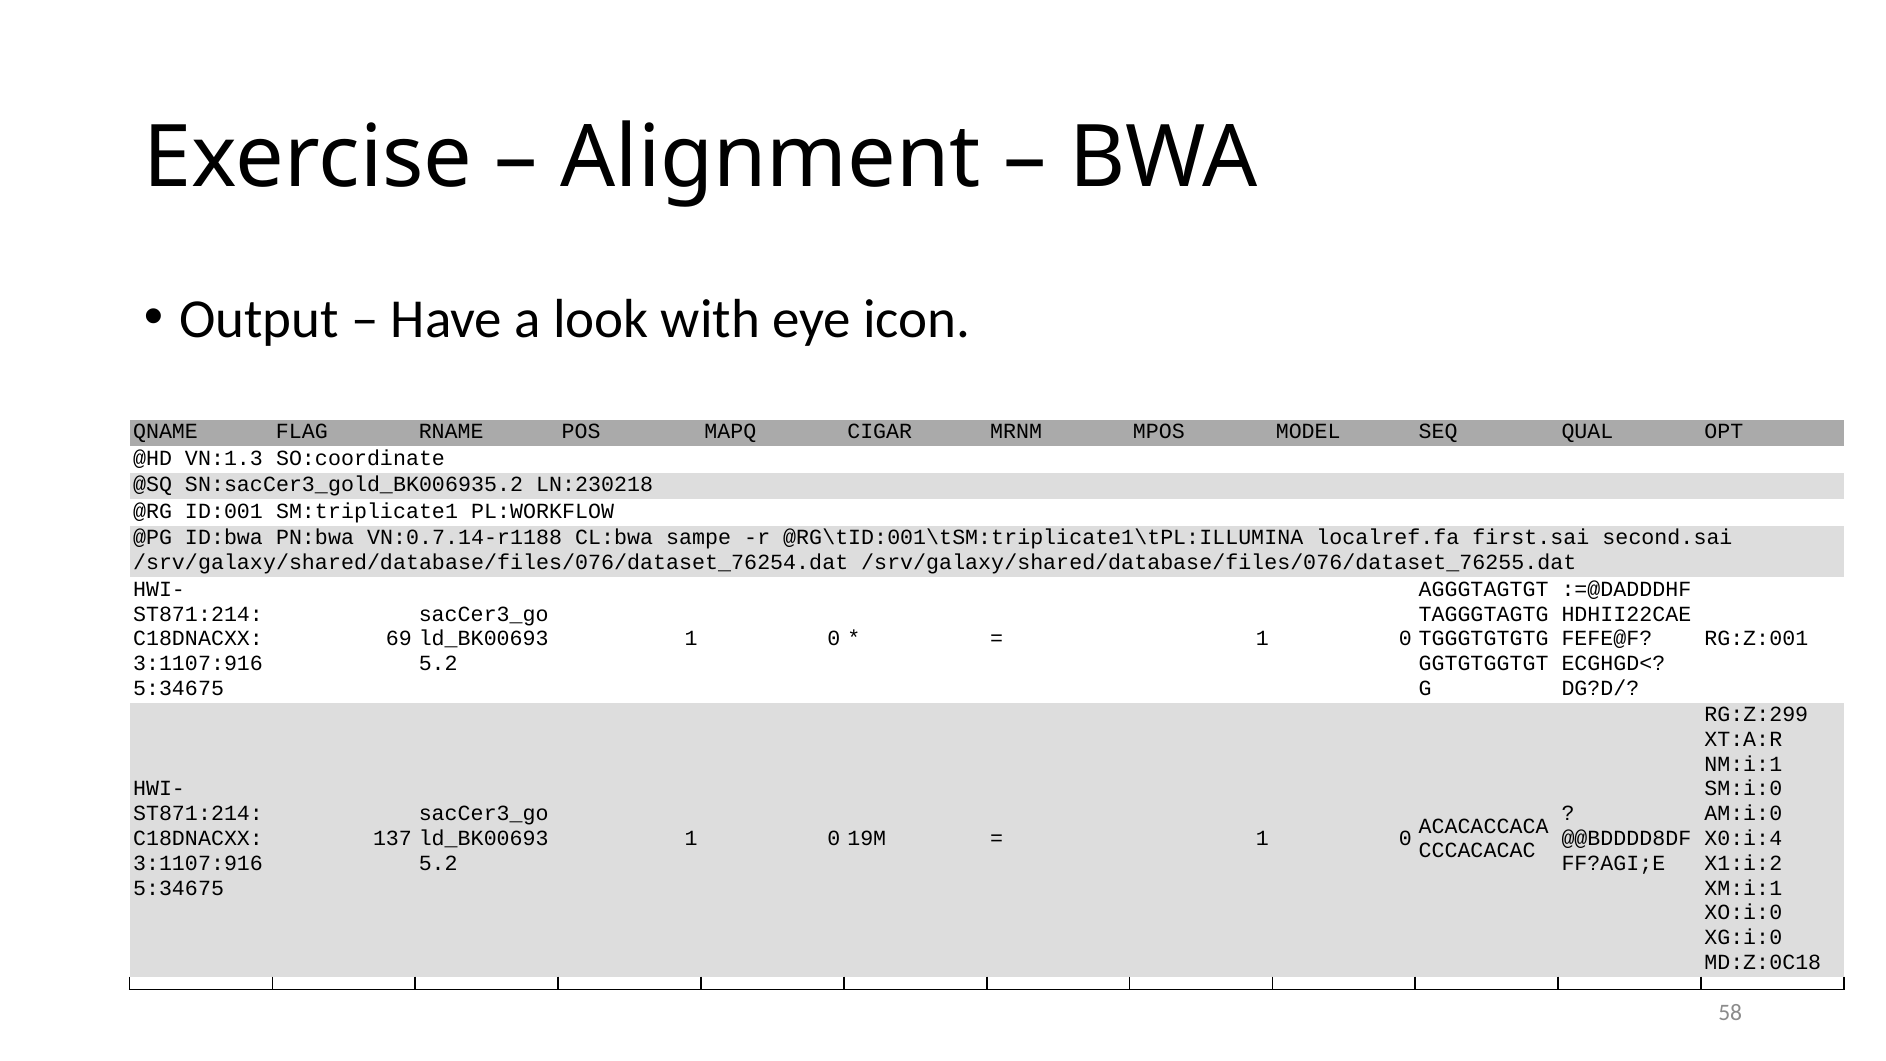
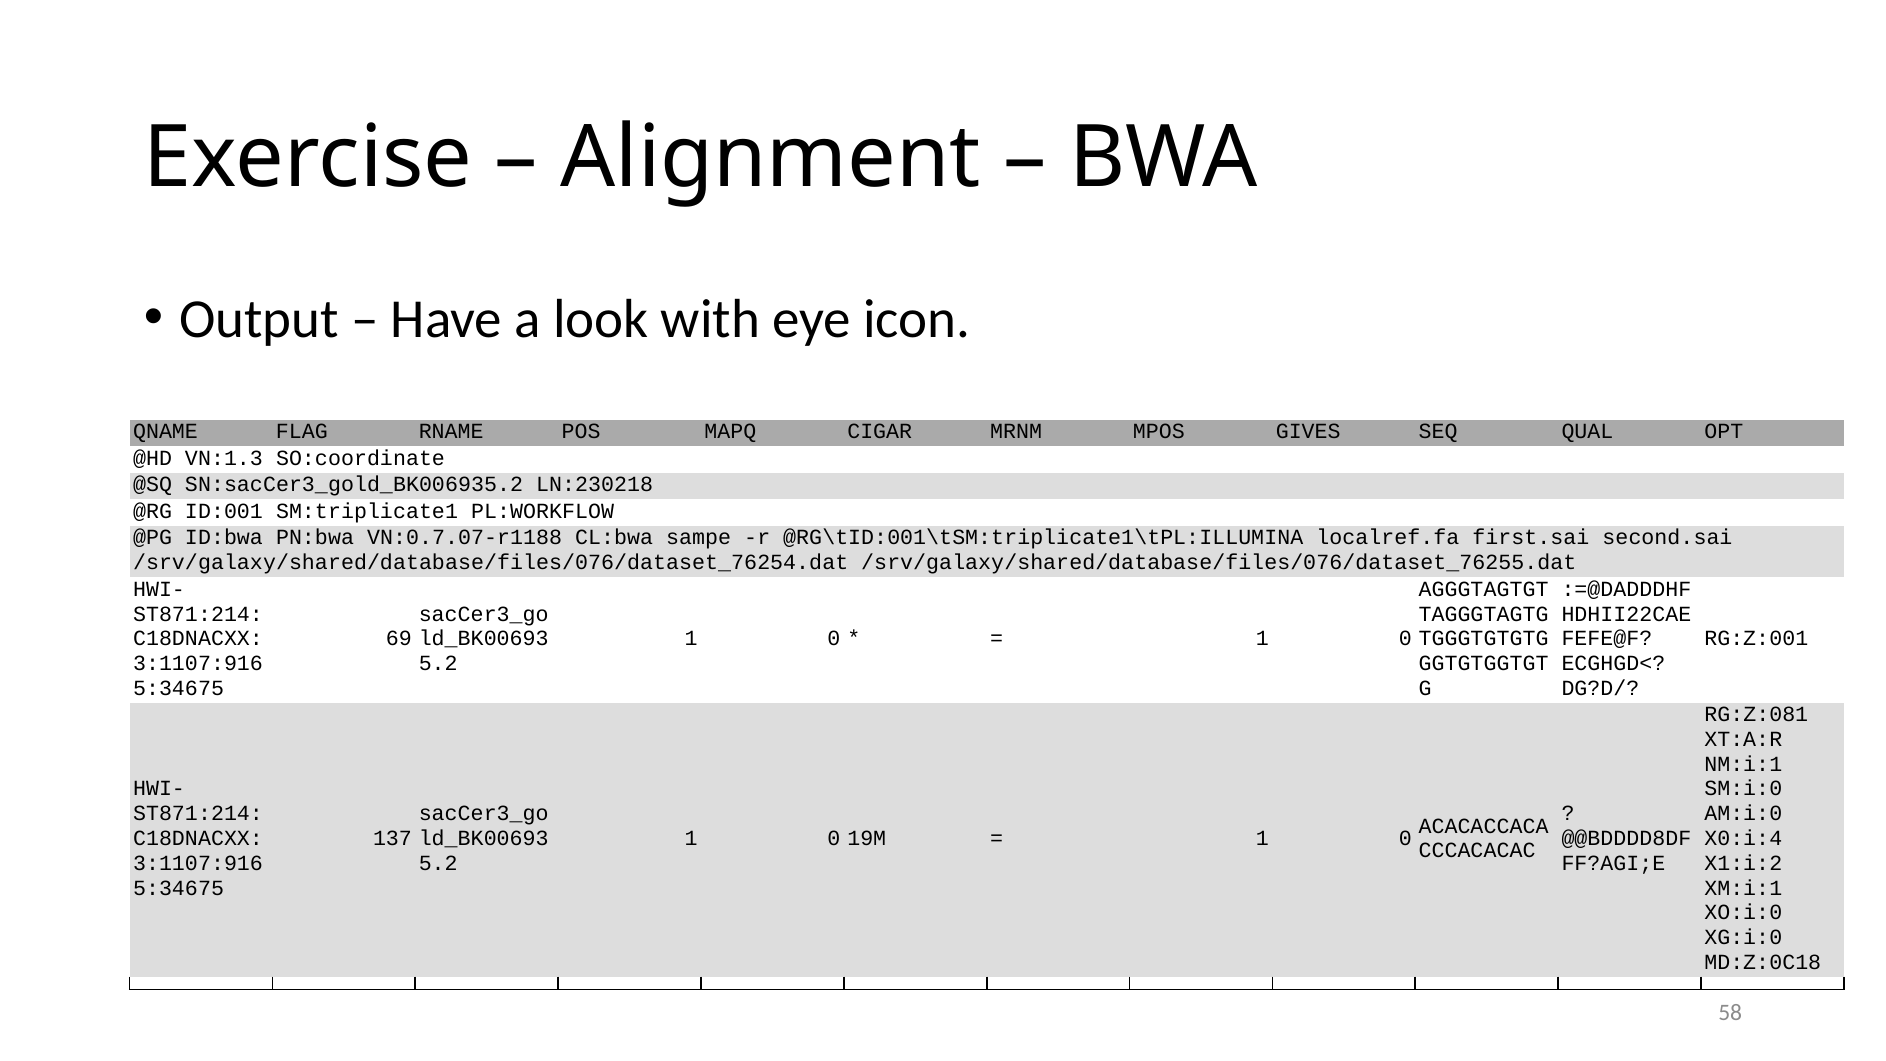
MODEL: MODEL -> GIVES
VN:0.7.14-r1188: VN:0.7.14-r1188 -> VN:0.7.07-r1188
RG:Z:299: RG:Z:299 -> RG:Z:081
